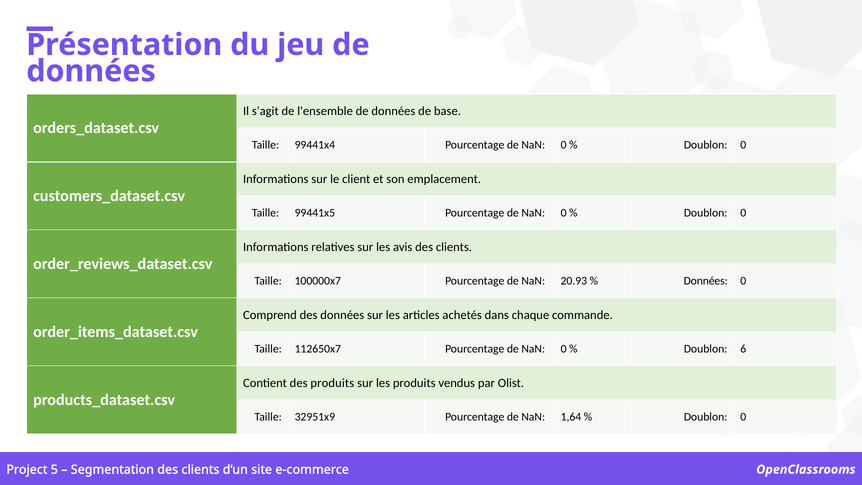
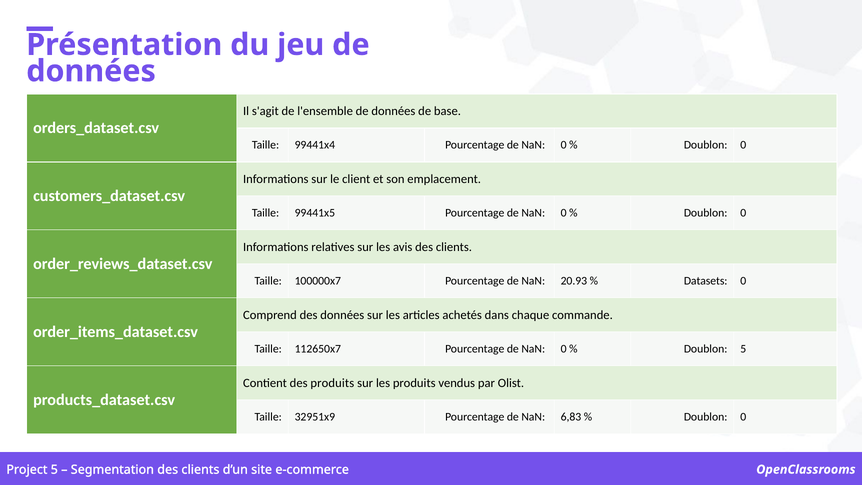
Données at (706, 281): Données -> Datasets
Doublon 6: 6 -> 5
1,64: 1,64 -> 6,83
